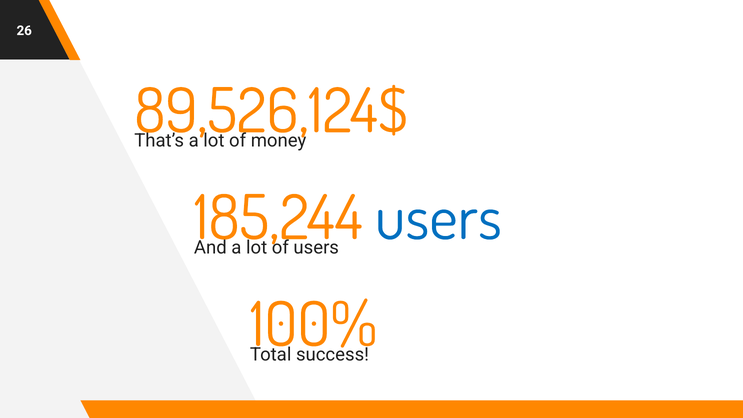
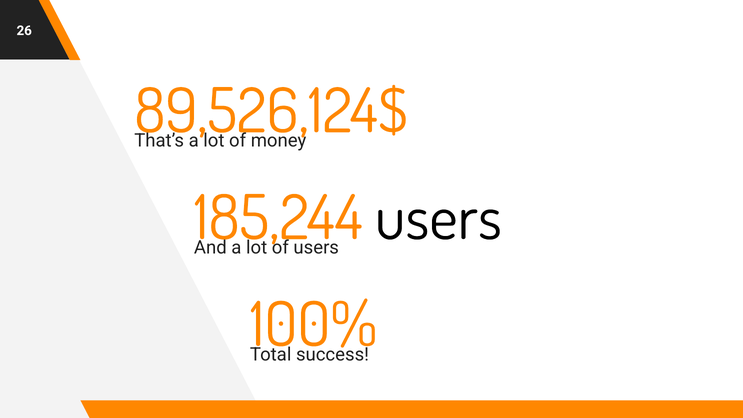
users at (438, 219) colour: blue -> black
